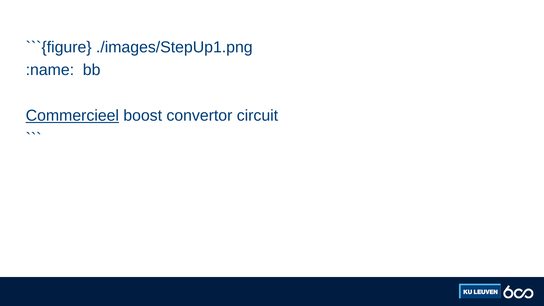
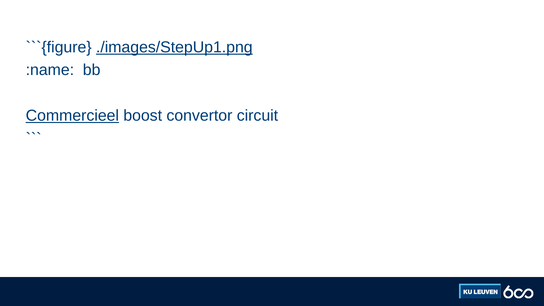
./images/StepUp1.png underline: none -> present
